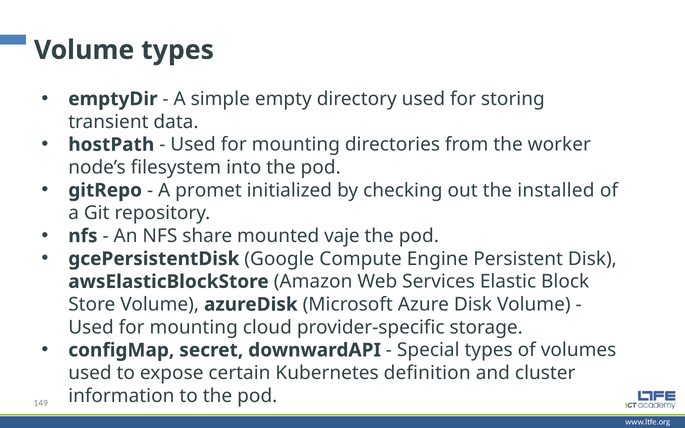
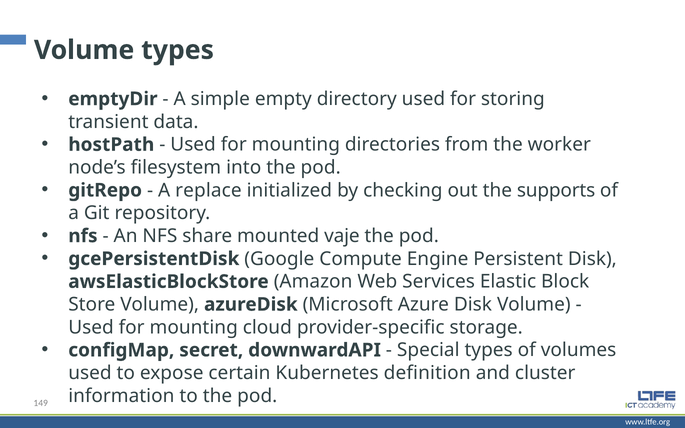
promet: promet -> replace
installed: installed -> supports
